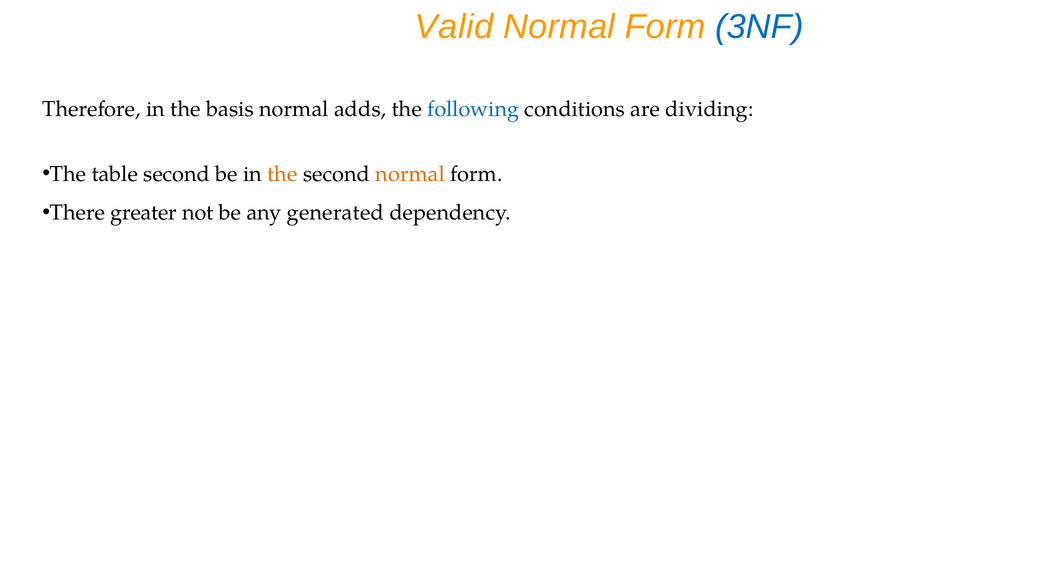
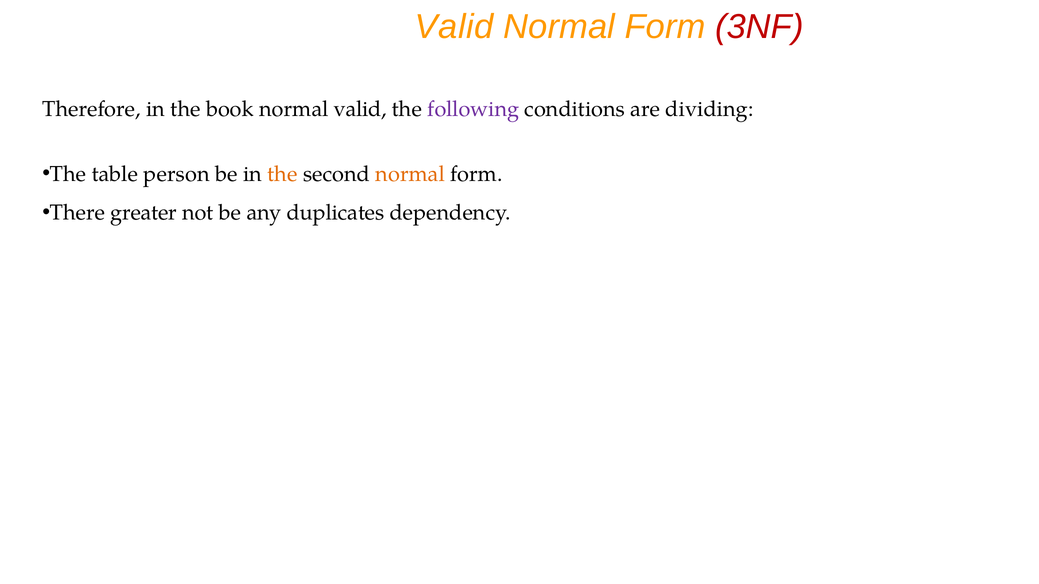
3NF colour: blue -> red
basis: basis -> book
normal adds: adds -> valid
following colour: blue -> purple
table second: second -> person
generated: generated -> duplicates
